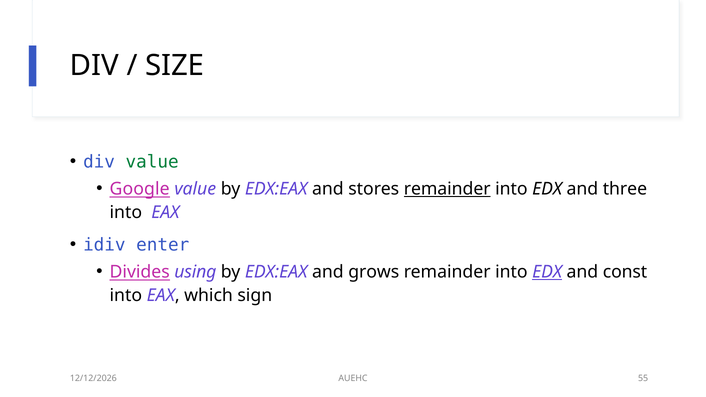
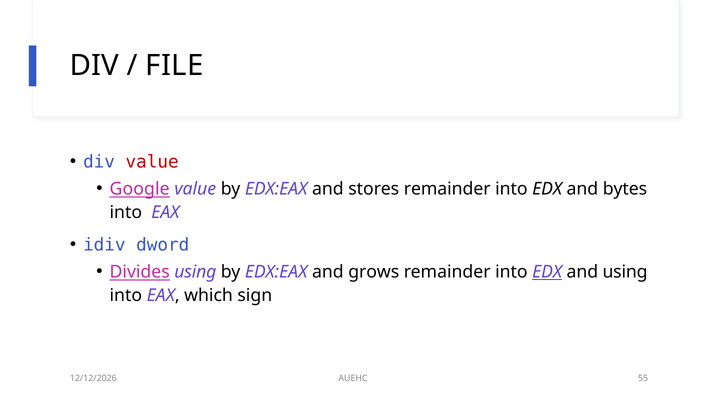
SIZE: SIZE -> FILE
value at (152, 162) colour: green -> red
remainder at (447, 189) underline: present -> none
three: three -> bytes
enter: enter -> dword
and const: const -> using
